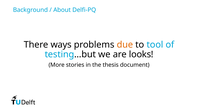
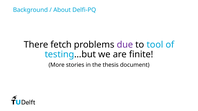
ways: ways -> fetch
due colour: orange -> purple
looks: looks -> finite
